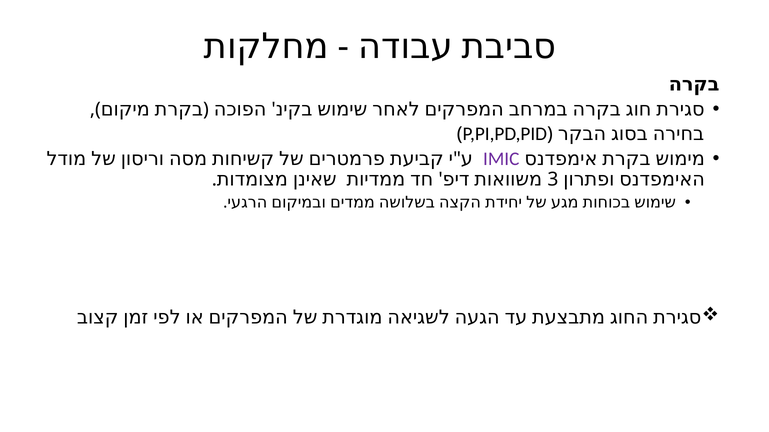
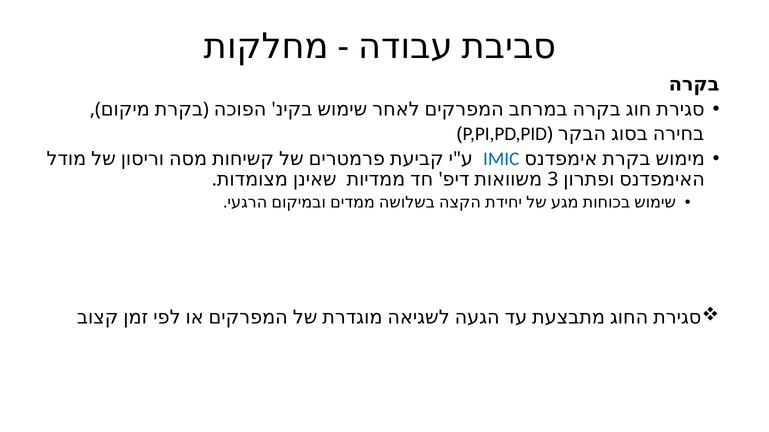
IMIC colour: purple -> blue
